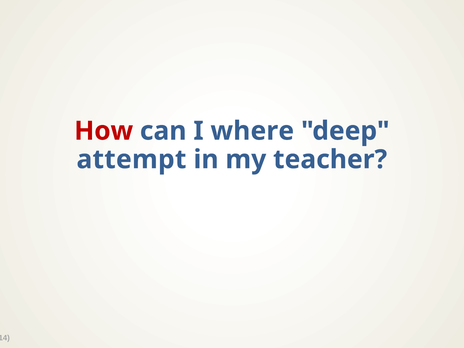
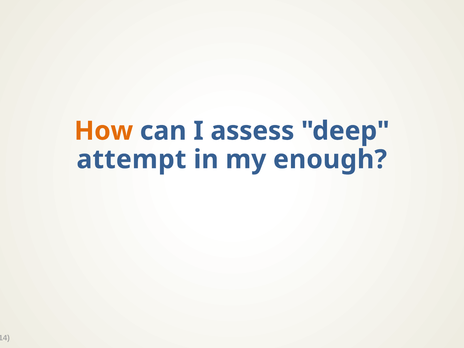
How colour: red -> orange
where: where -> assess
teacher: teacher -> enough
